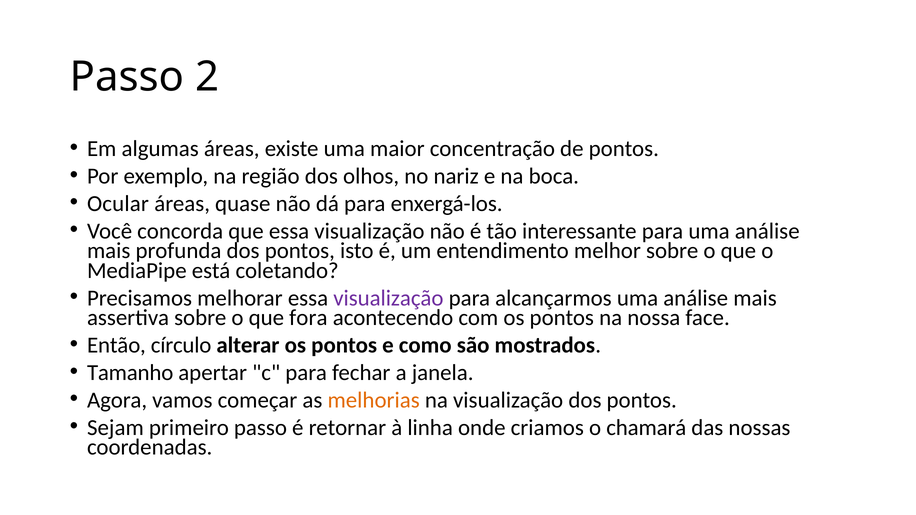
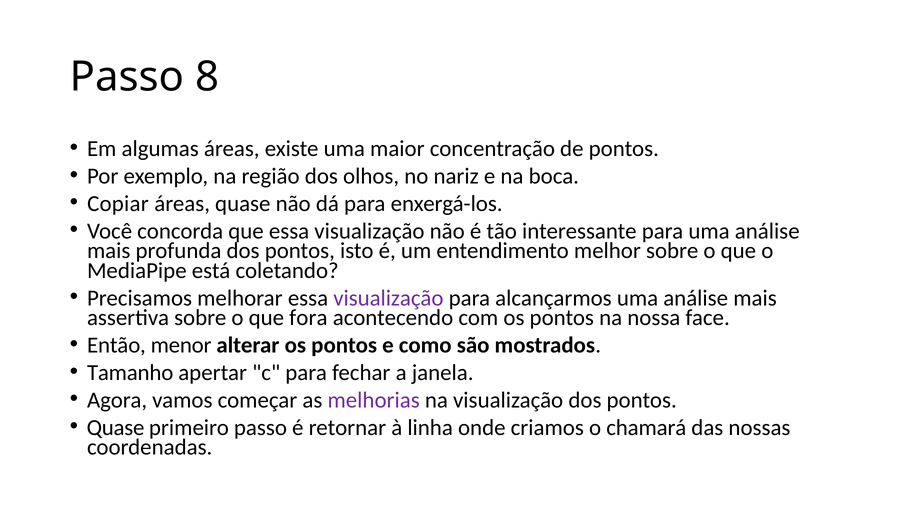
2: 2 -> 8
Ocular: Ocular -> Copiar
círculo: círculo -> menor
melhorias colour: orange -> purple
Sejam at (115, 428): Sejam -> Quase
